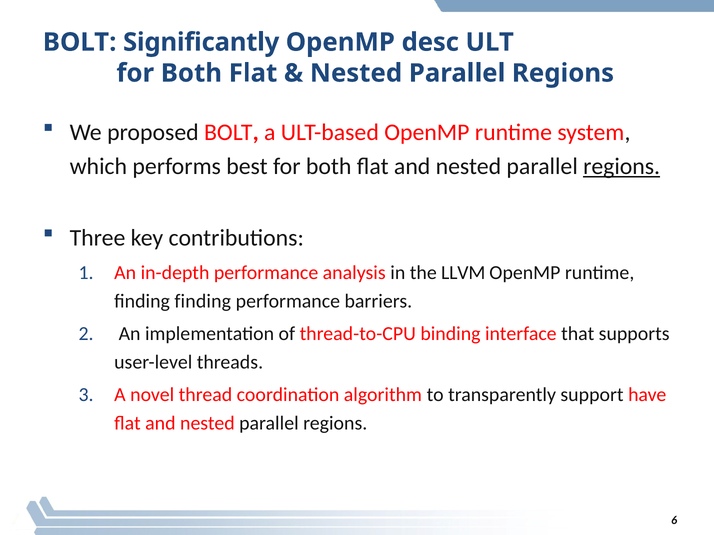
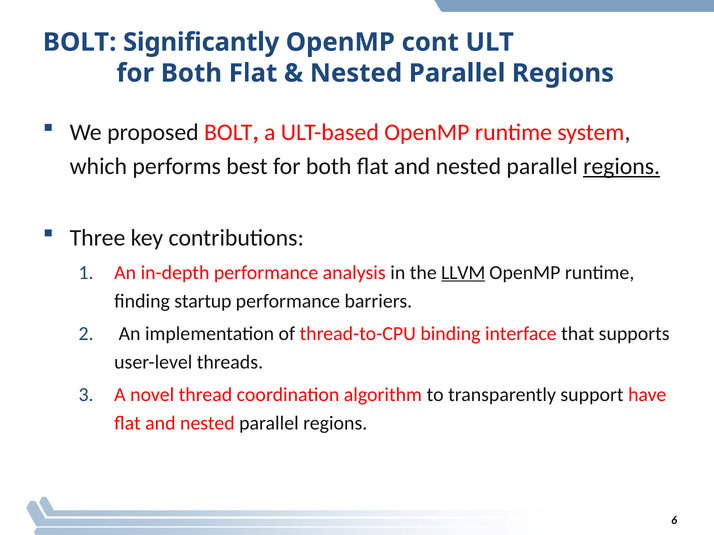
desc: desc -> cont
LLVM underline: none -> present
finding finding: finding -> startup
